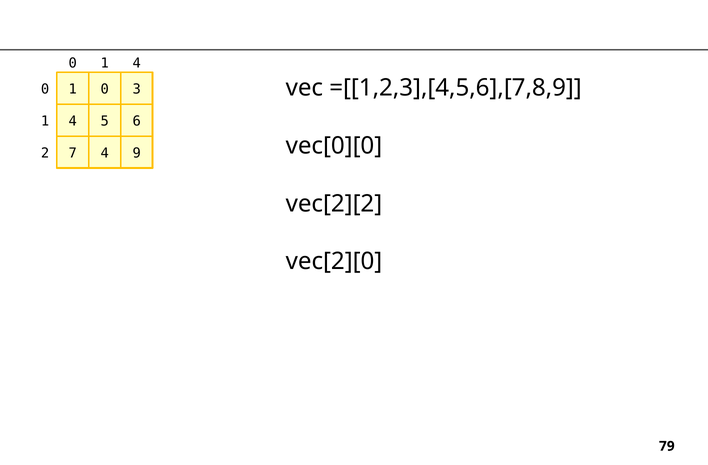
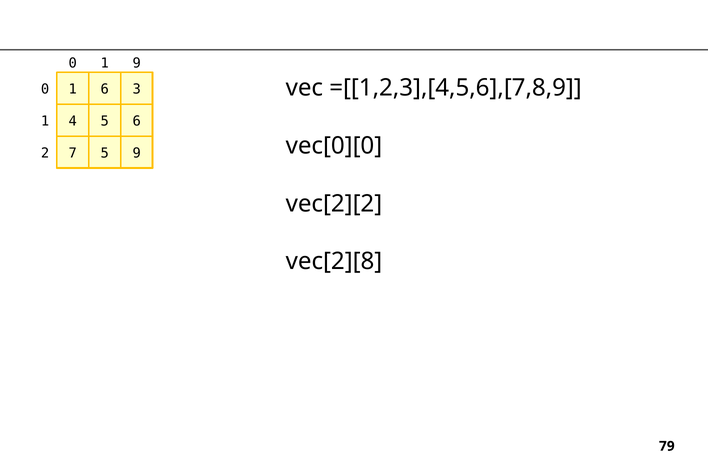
1 4: 4 -> 9
1 0: 0 -> 6
7 4: 4 -> 5
vec[2][0: vec[2][0 -> vec[2][8
